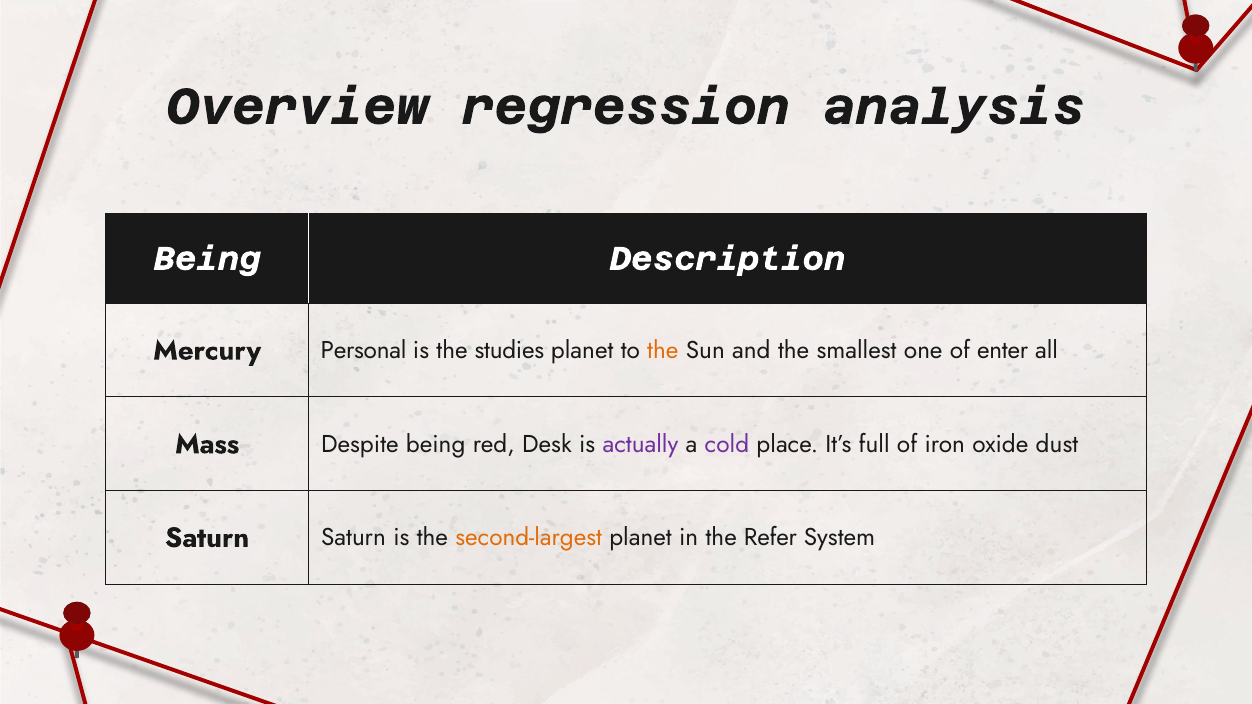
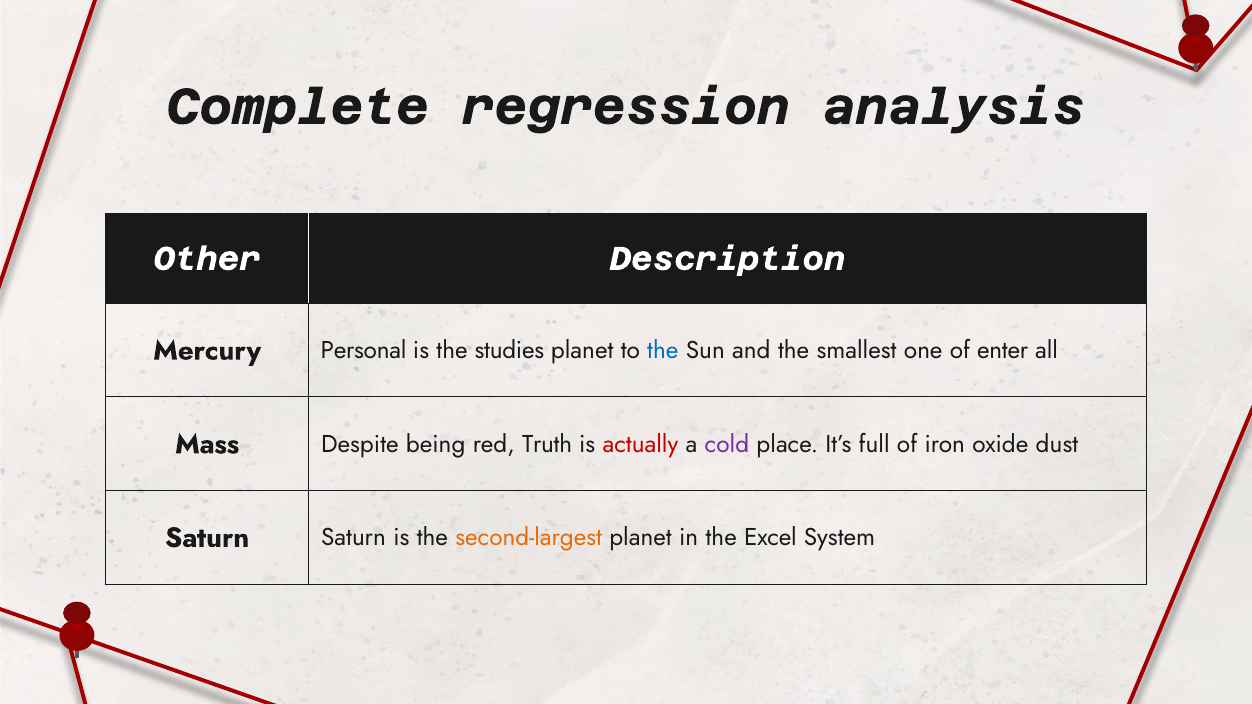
Overview: Overview -> Complete
Being at (207, 259): Being -> Other
the at (663, 351) colour: orange -> blue
Desk: Desk -> Truth
actually colour: purple -> red
Refer: Refer -> Excel
